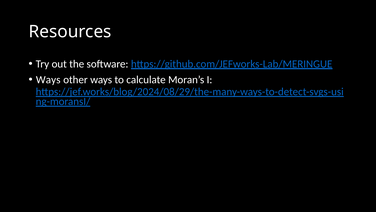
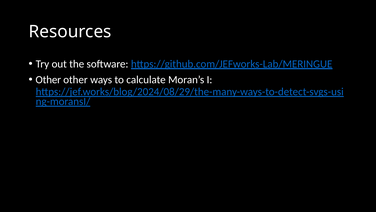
Ways at (48, 80): Ways -> Other
